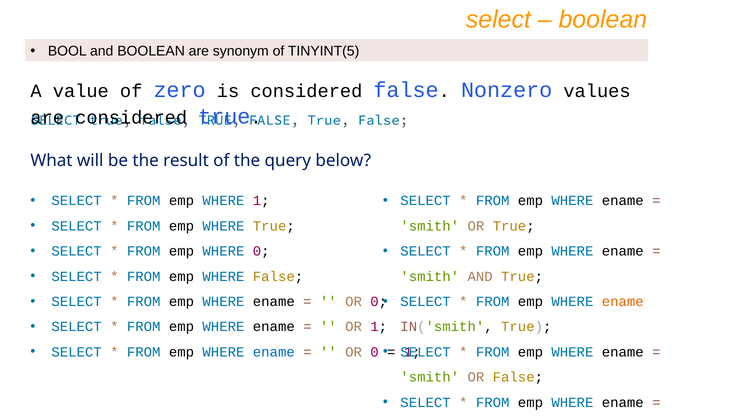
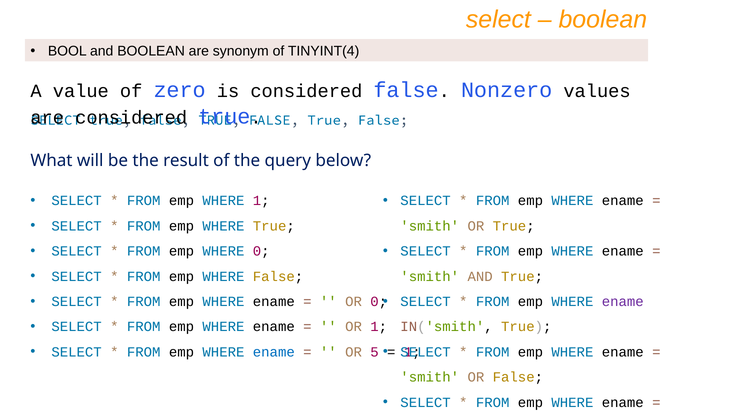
TINYINT(5: TINYINT(5 -> TINYINT(4
ename at (623, 301) colour: orange -> purple
0 at (375, 352): 0 -> 5
